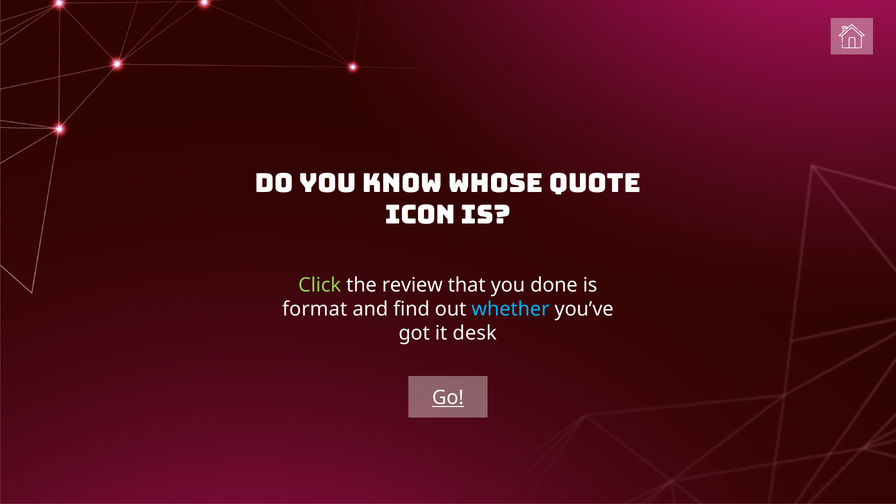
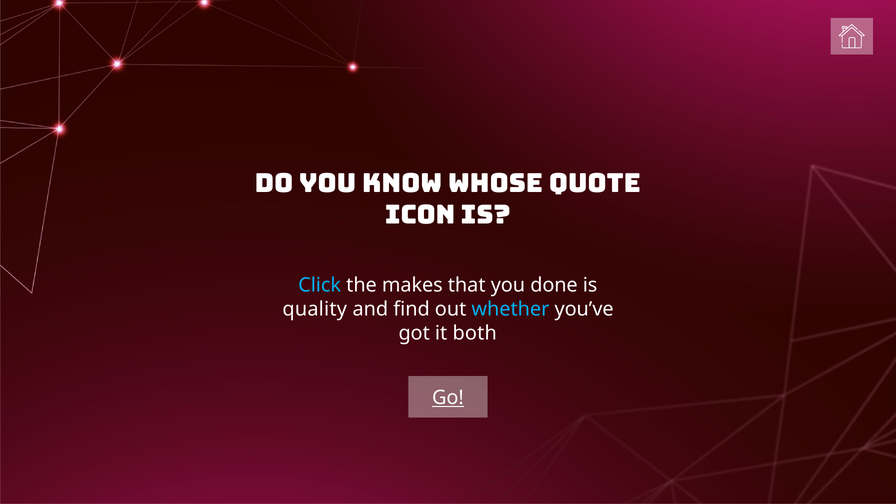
Click colour: light green -> light blue
review: review -> makes
format: format -> quality
desk: desk -> both
